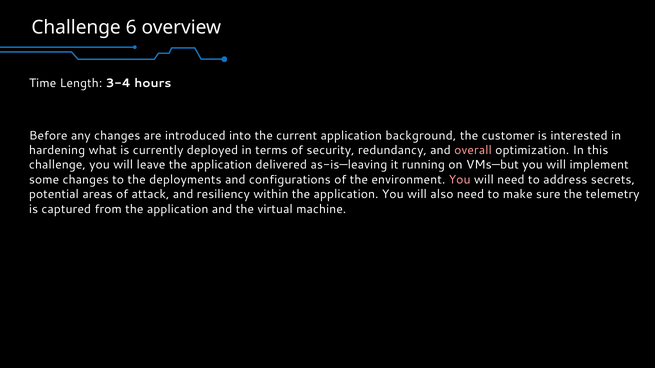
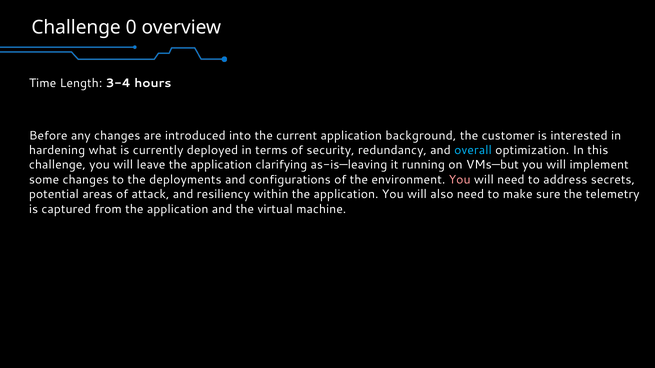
6: 6 -> 0
overall colour: pink -> light blue
delivered: delivered -> clarifying
